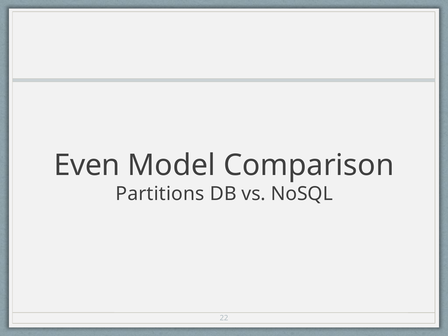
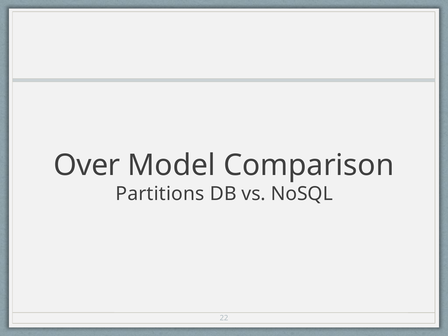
Even: Even -> Over
